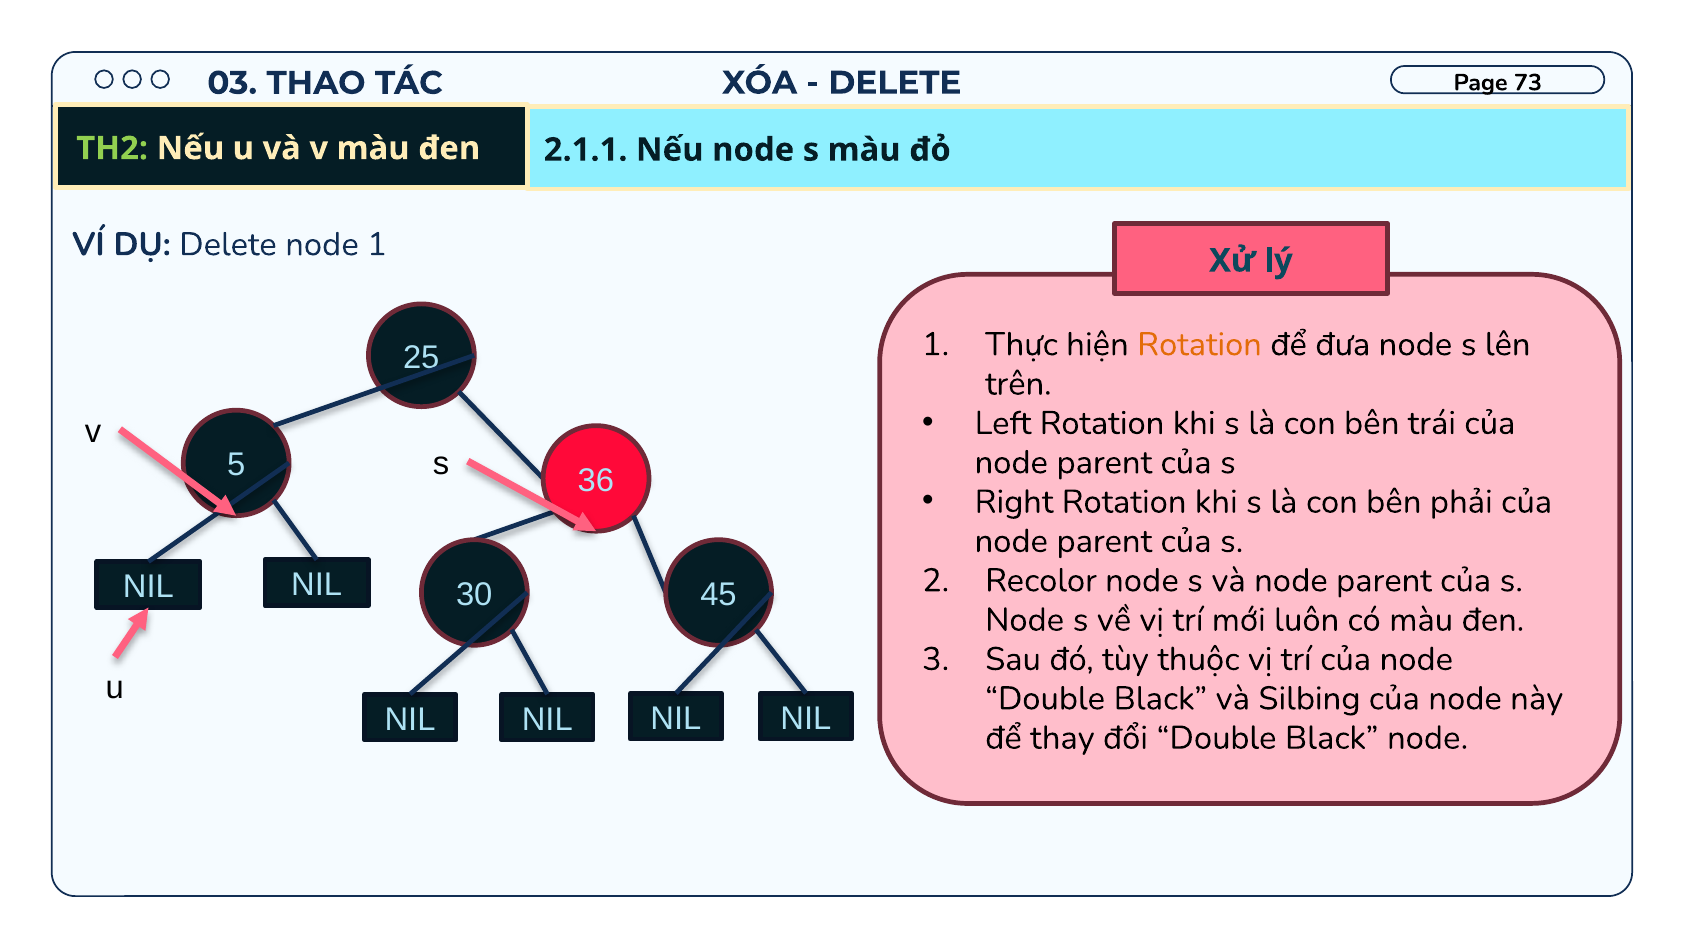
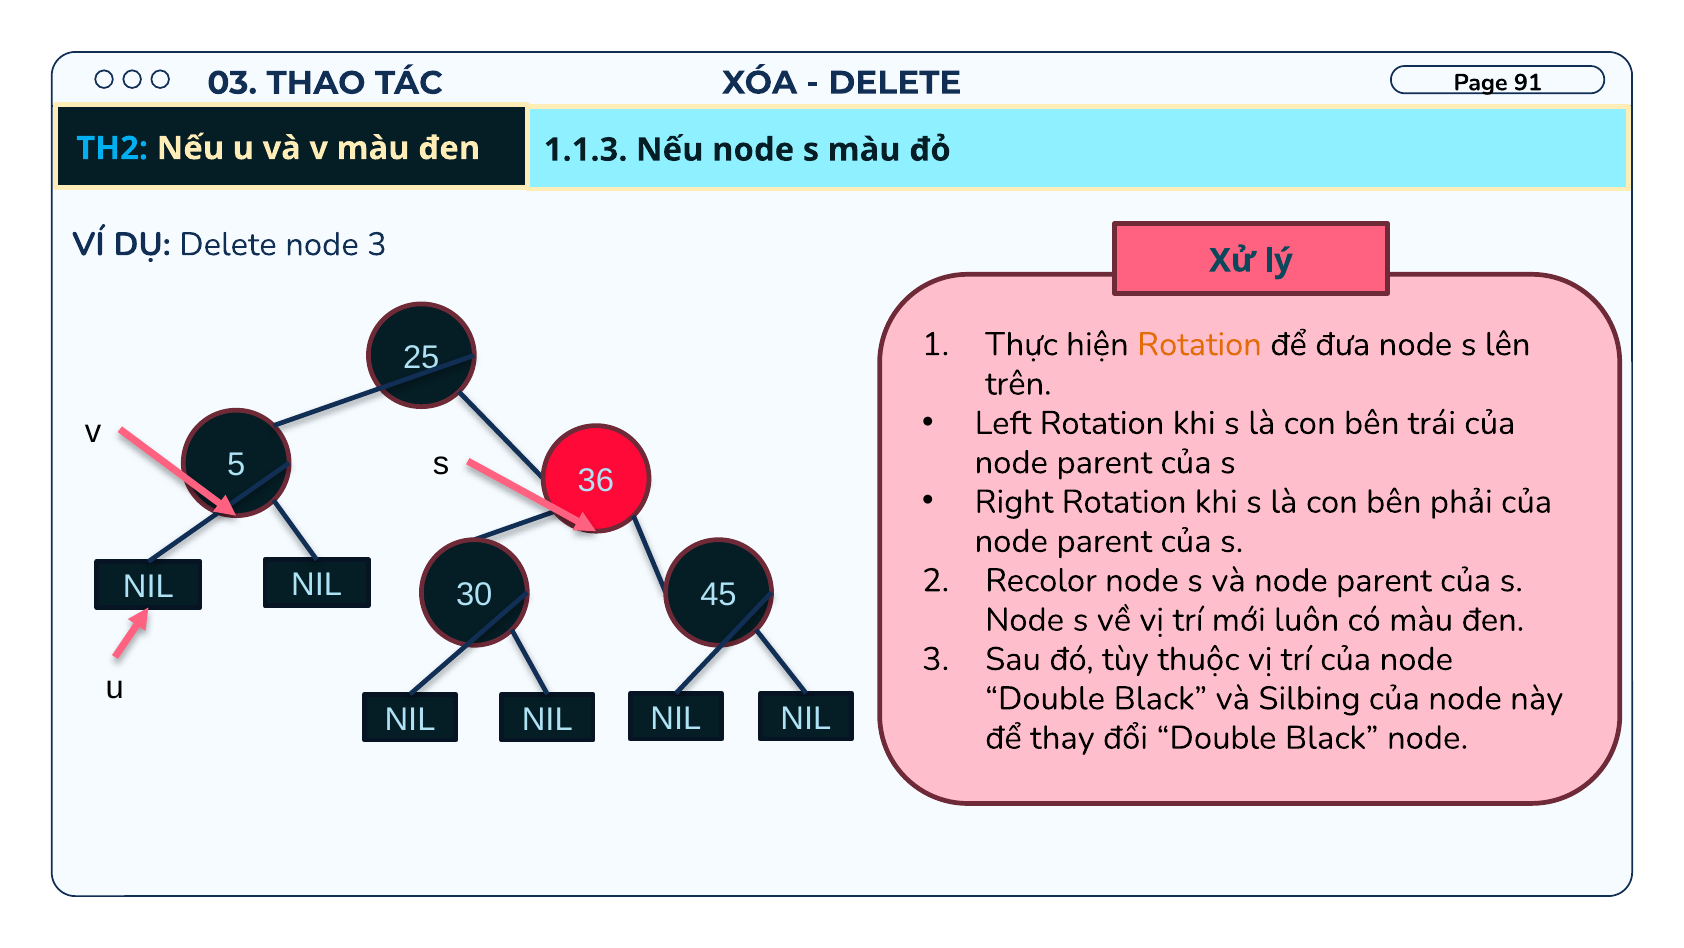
73: 73 -> 91
TH2 colour: light green -> light blue
2.1.1: 2.1.1 -> 1.1.3
node 1: 1 -> 3
